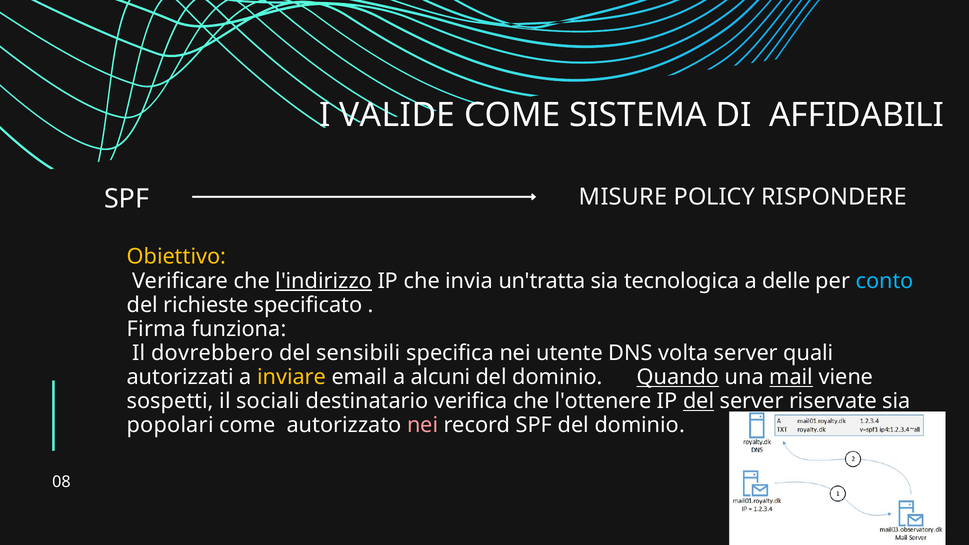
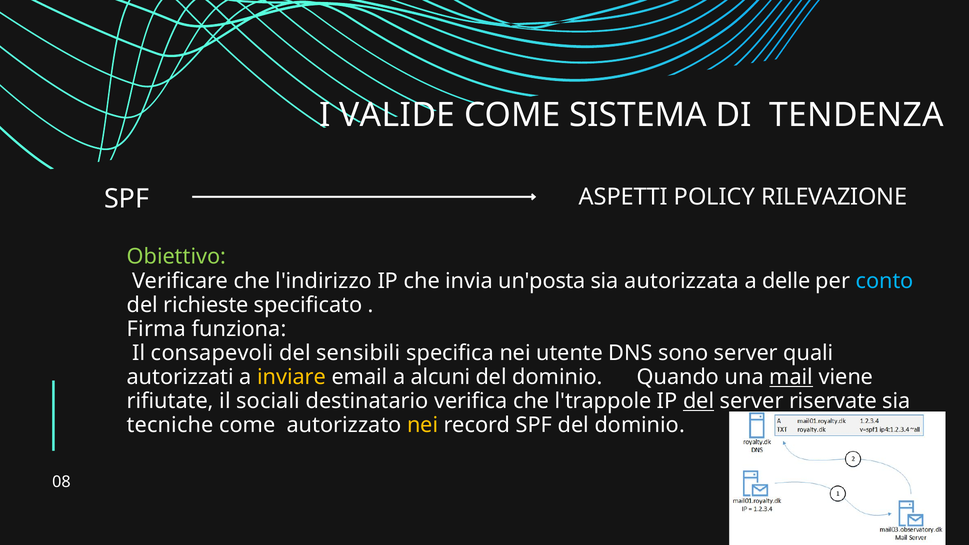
AFFIDABILI: AFFIDABILI -> TENDENZA
MISURE: MISURE -> ASPETTI
RISPONDERE: RISPONDERE -> RILEVAZIONE
Obiettivo colour: yellow -> light green
l'indirizzo underline: present -> none
un'tratta: un'tratta -> un'posta
tecnologica: tecnologica -> autorizzata
dovrebbero: dovrebbero -> consapevoli
volta: volta -> sono
Quando underline: present -> none
sospetti: sospetti -> rifiutate
l'ottenere: l'ottenere -> l'trappole
popolari: popolari -> tecniche
nei at (423, 425) colour: pink -> yellow
